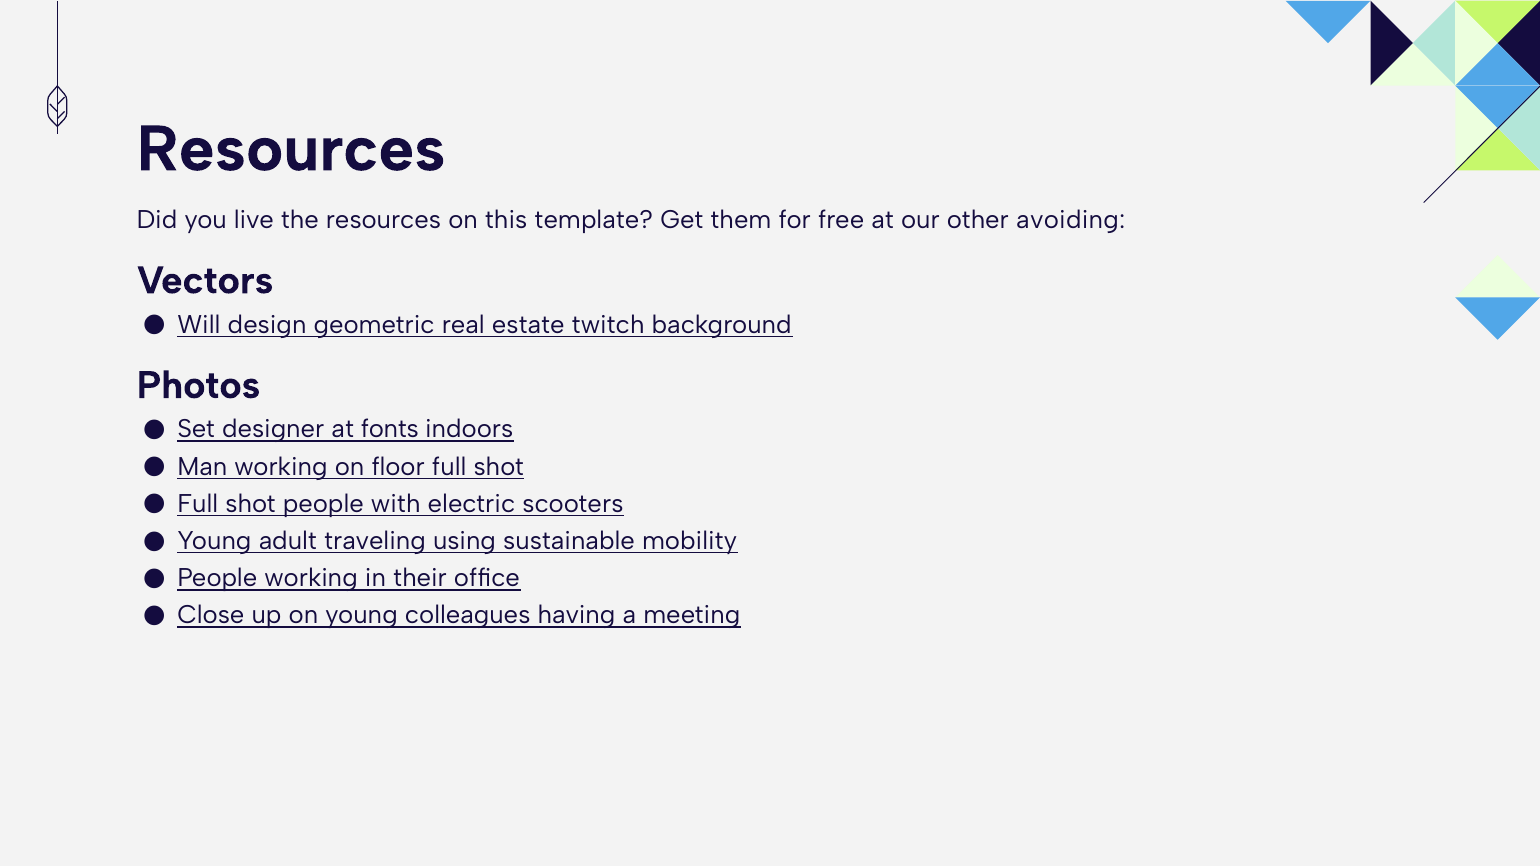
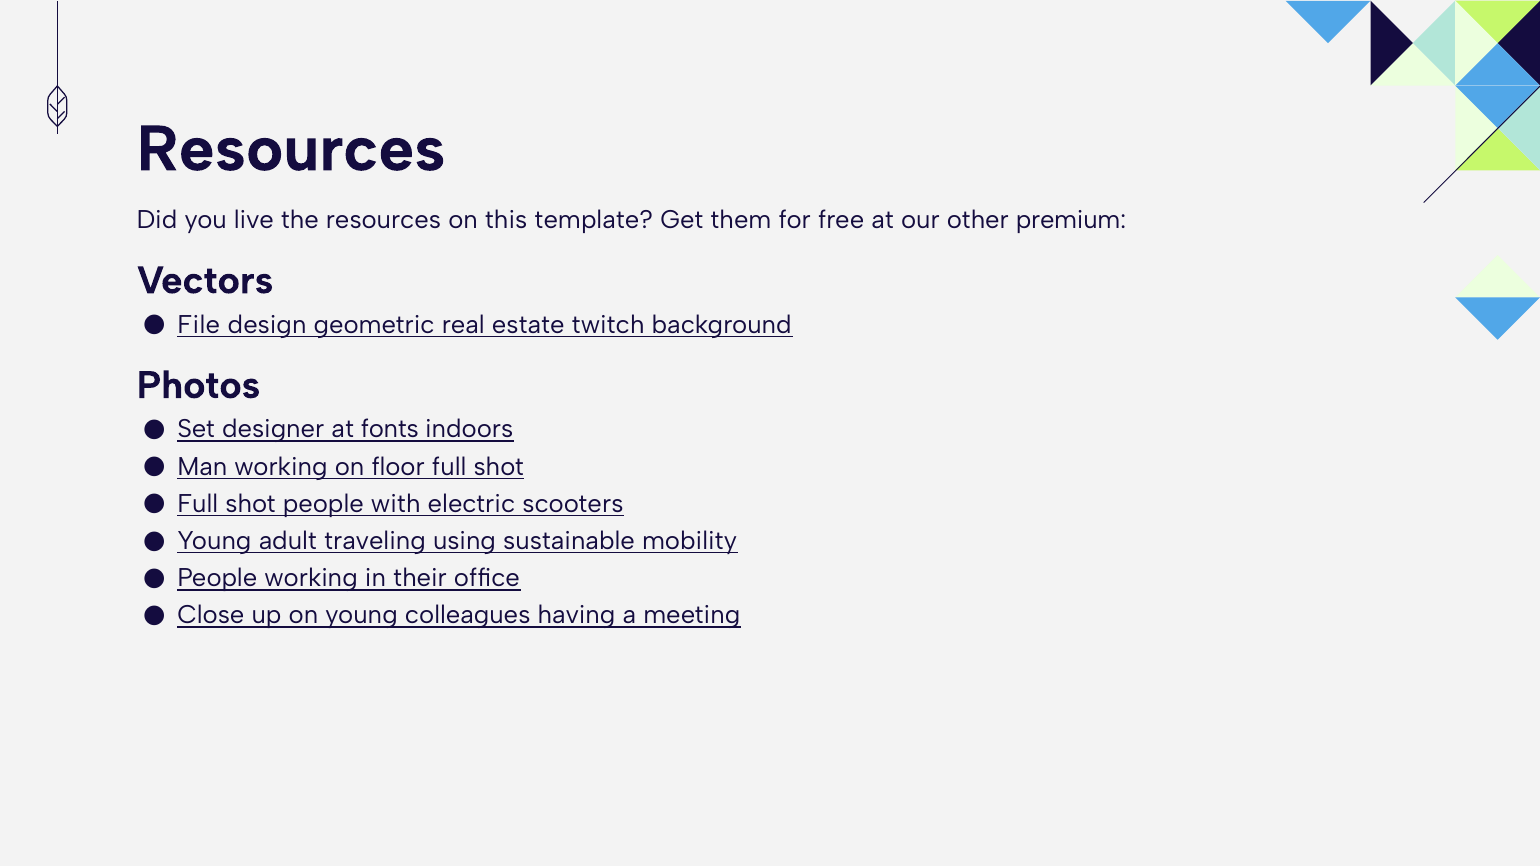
avoiding: avoiding -> premium
Will: Will -> File
